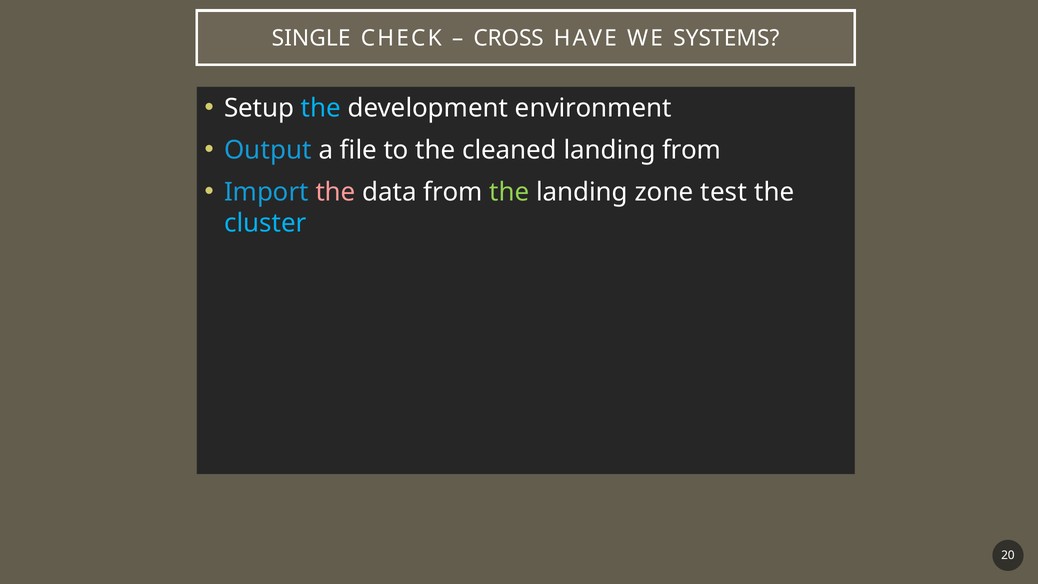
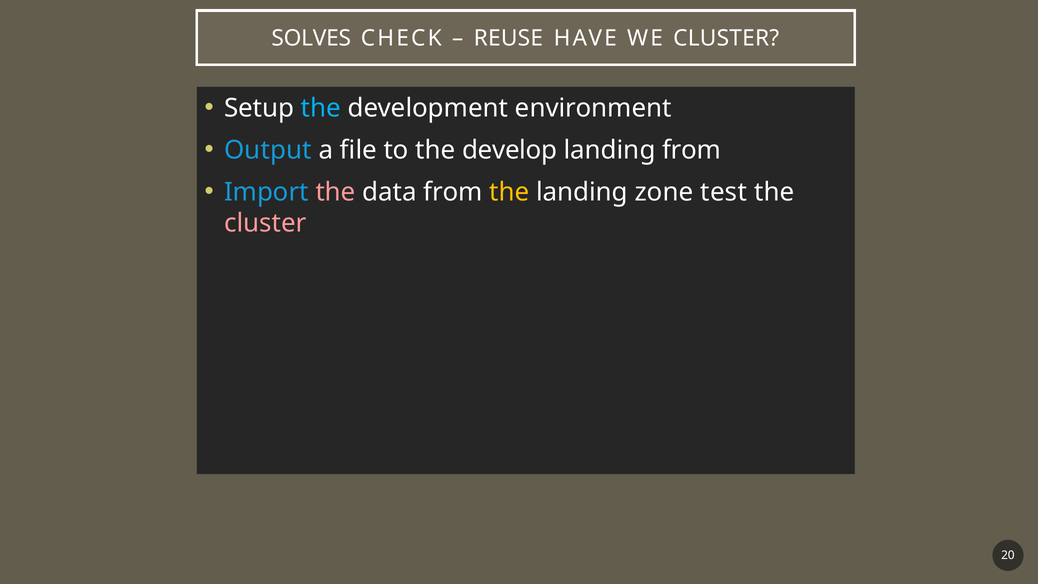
SINGLE: SINGLE -> SOLVES
CROSS: CROSS -> REUSE
WE SYSTEMS: SYSTEMS -> CLUSTER
cleaned: cleaned -> develop
the at (509, 192) colour: light green -> yellow
cluster at (265, 223) colour: light blue -> pink
